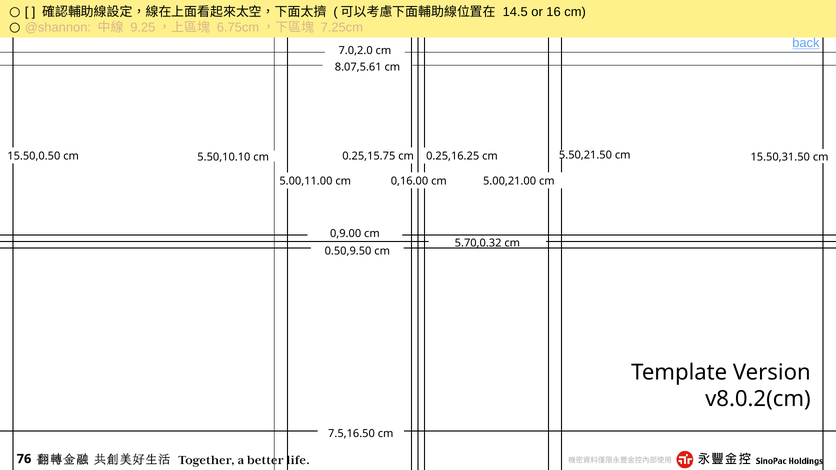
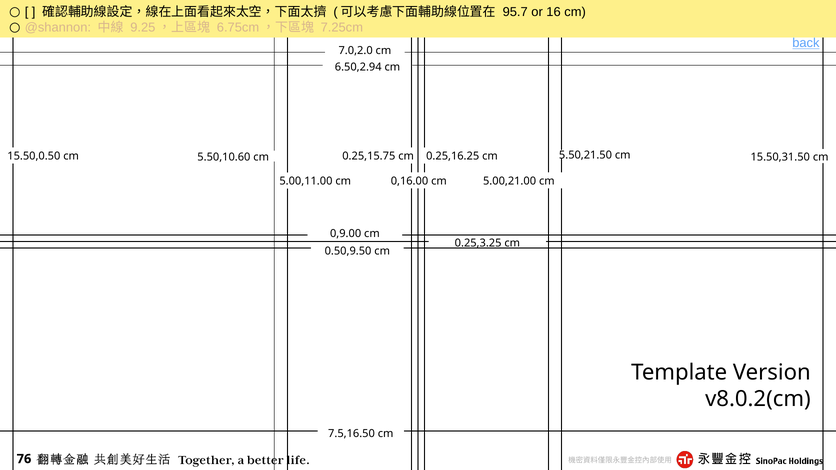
14.5: 14.5 -> 95.7
8.07,5.61: 8.07,5.61 -> 6.50,2.94
5.50,10.10: 5.50,10.10 -> 5.50,10.60
5.70,0.32: 5.70,0.32 -> 0.25,3.25
